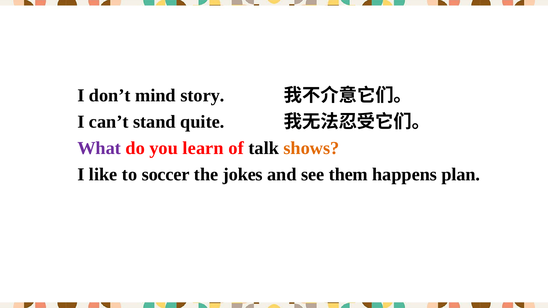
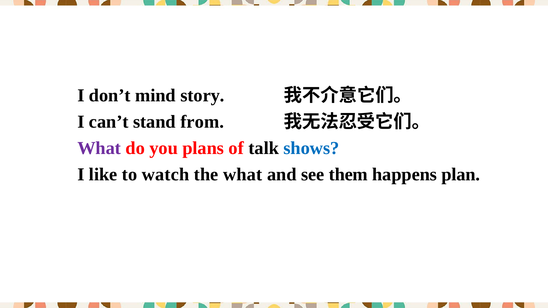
quite: quite -> from
learn: learn -> plans
shows colour: orange -> blue
soccer: soccer -> watch
the jokes: jokes -> what
